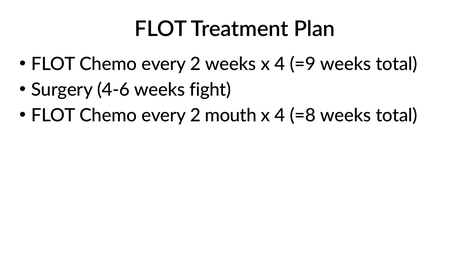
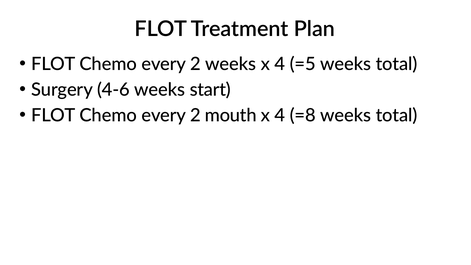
=9: =9 -> =5
fight: fight -> start
